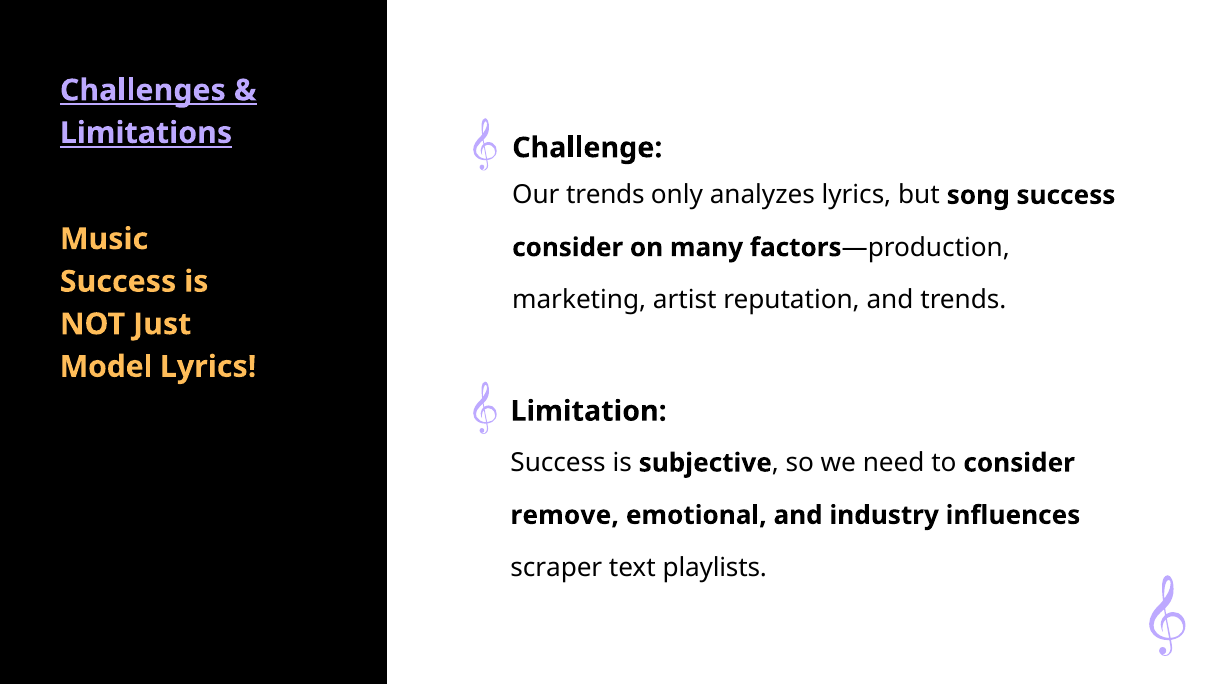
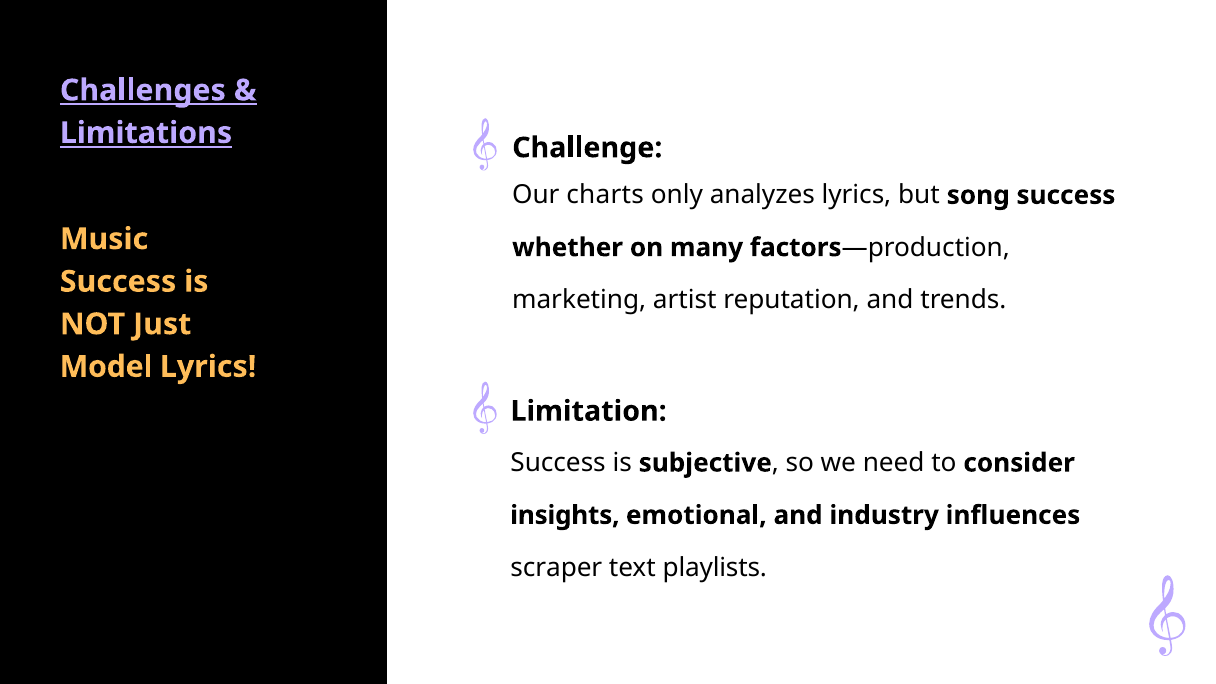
Our trends: trends -> charts
consider at (568, 248): consider -> whether
remove: remove -> insights
